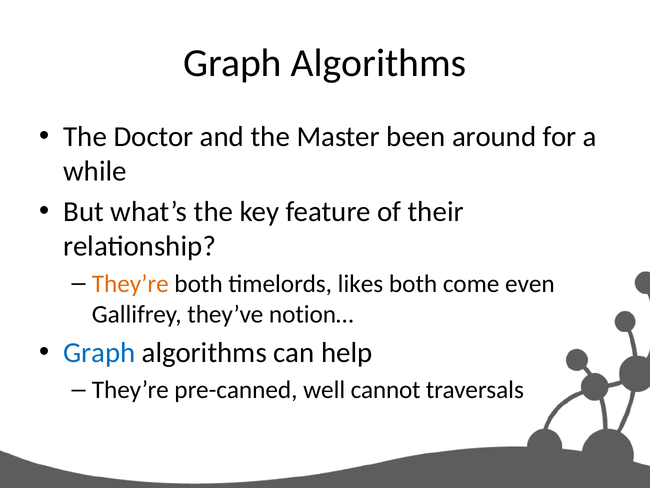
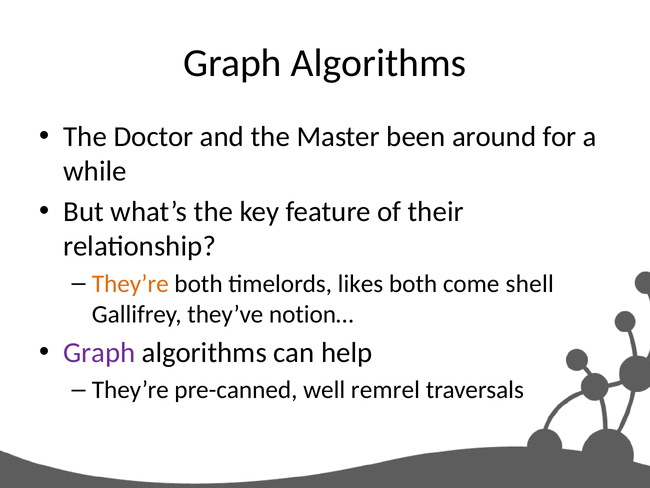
even: even -> shell
Graph at (99, 352) colour: blue -> purple
cannot: cannot -> remrel
